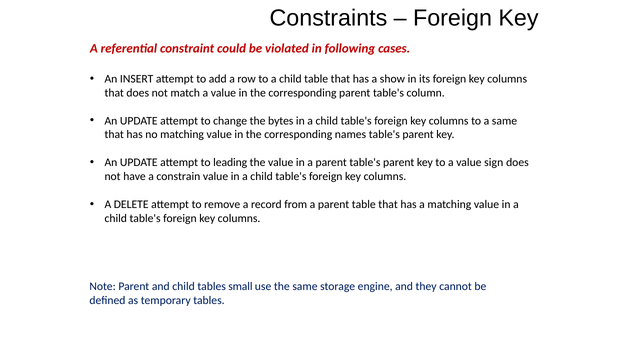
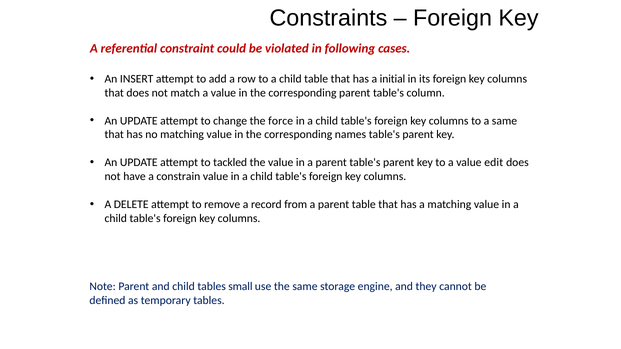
show: show -> initial
bytes: bytes -> force
leading: leading -> tackled
sign: sign -> edit
